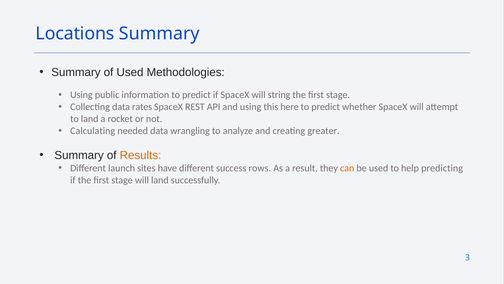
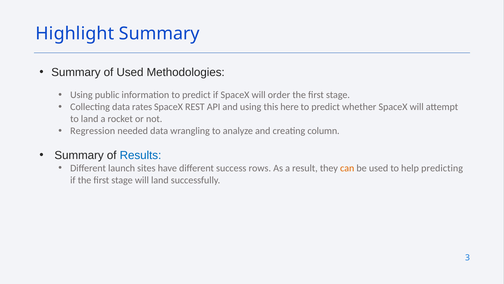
Locations: Locations -> Highlight
string: string -> order
Calculating: Calculating -> Regression
greater: greater -> column
Results colour: orange -> blue
